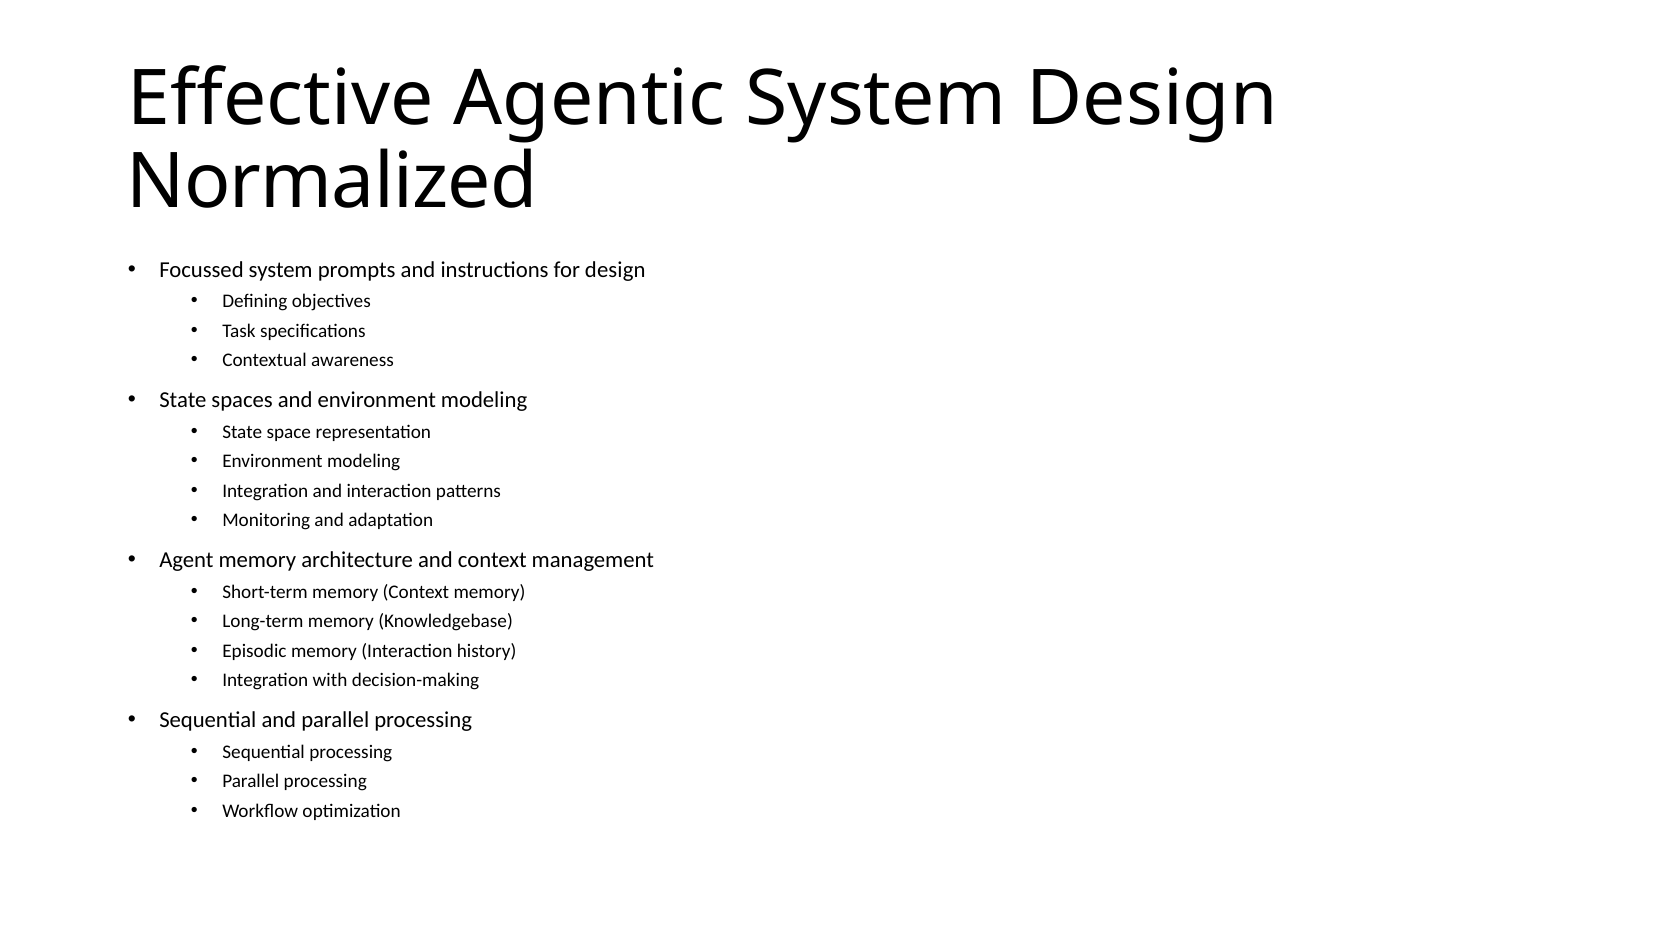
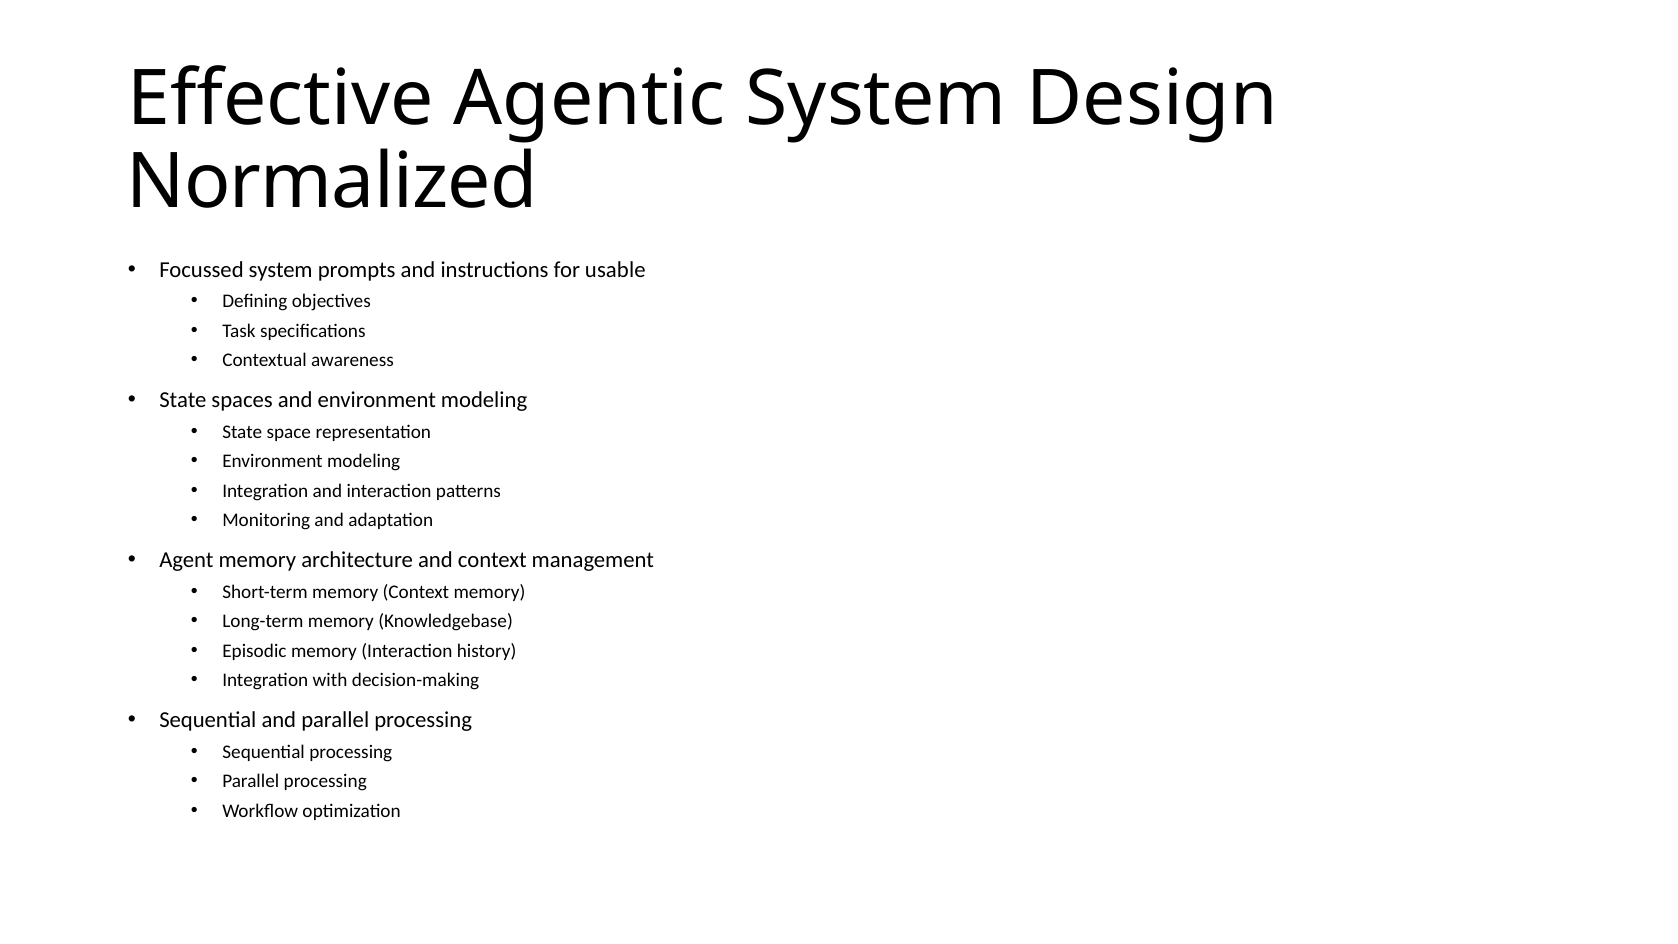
for design: design -> usable
